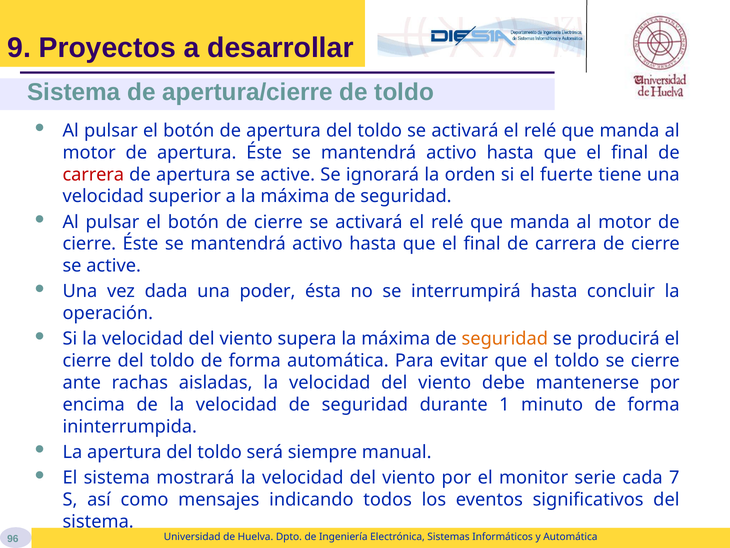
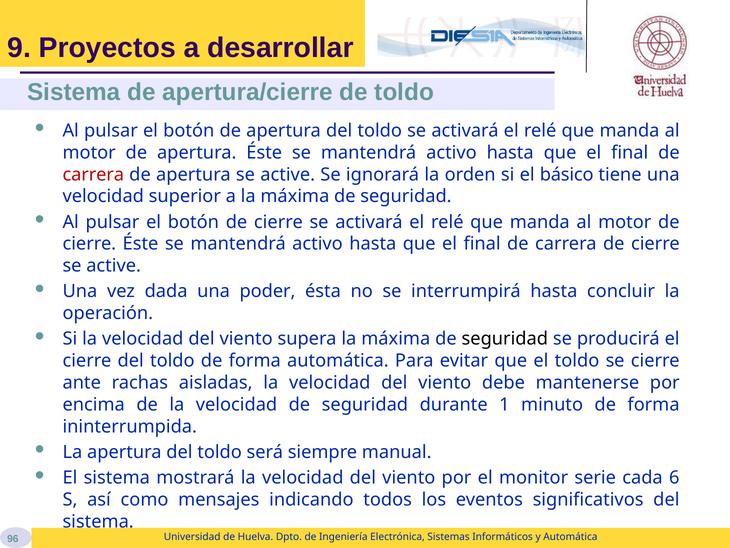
fuerte: fuerte -> básico
seguridad at (505, 339) colour: orange -> black
7: 7 -> 6
